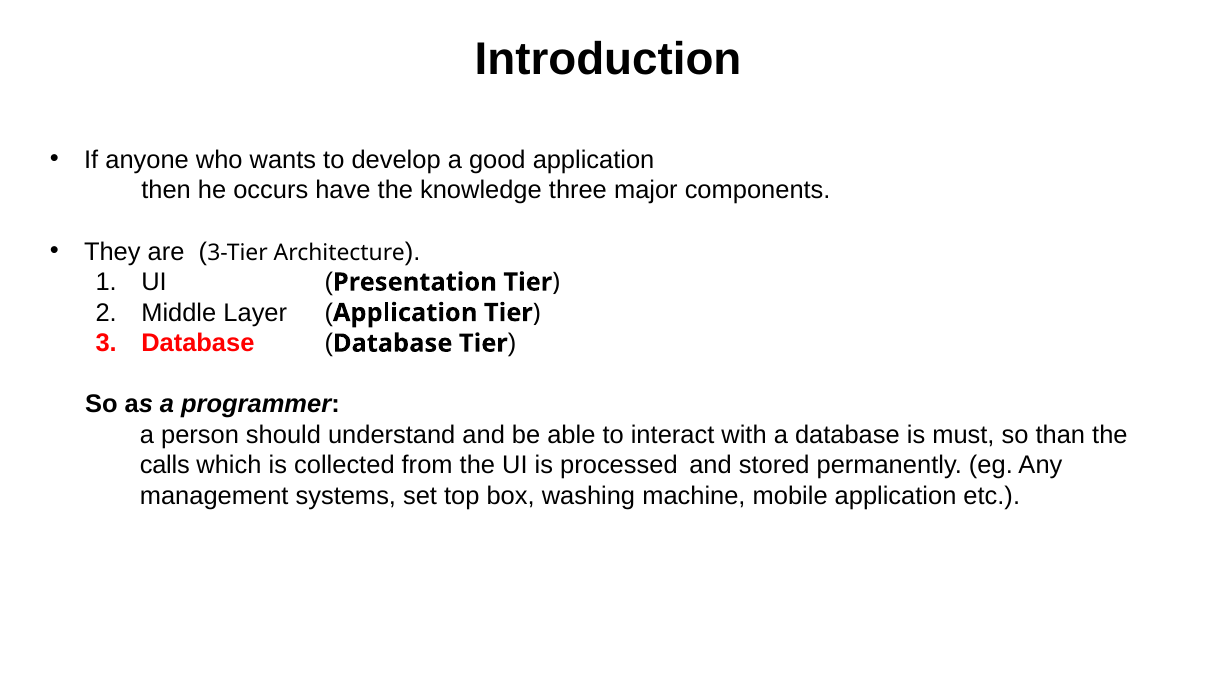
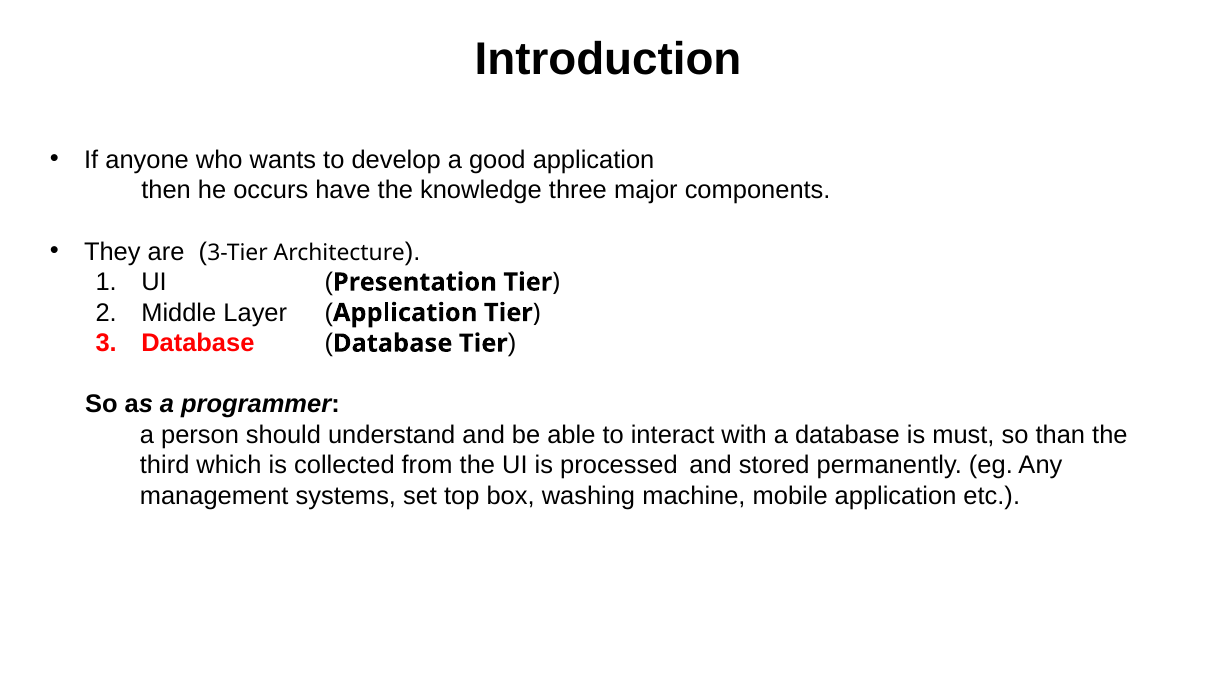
calls: calls -> third
